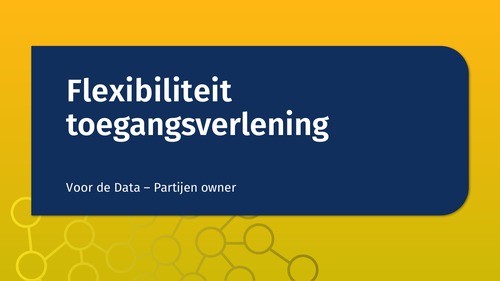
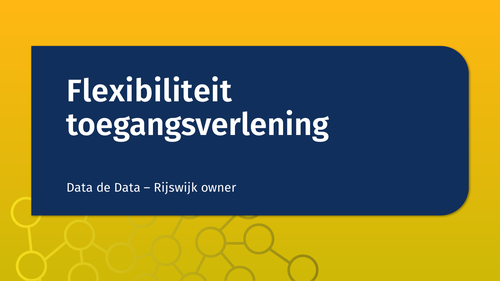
Voor at (80, 188): Voor -> Data
Partijen: Partijen -> Rijswijk
